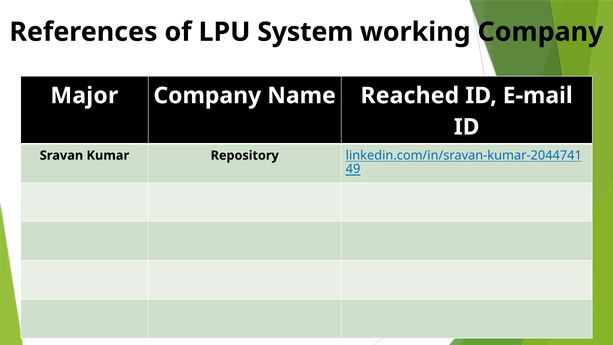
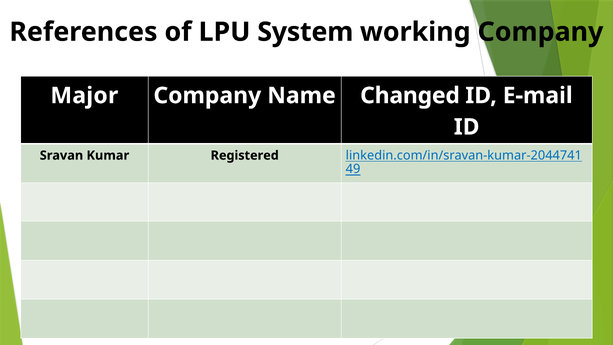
Reached: Reached -> Changed
Repository: Repository -> Registered
